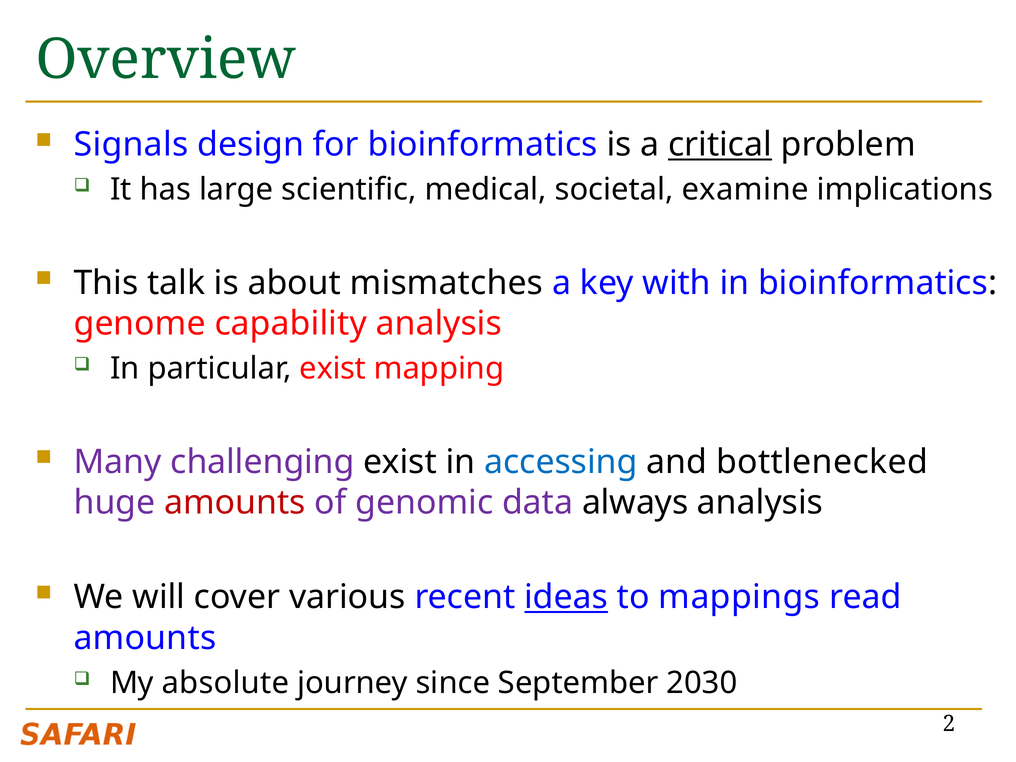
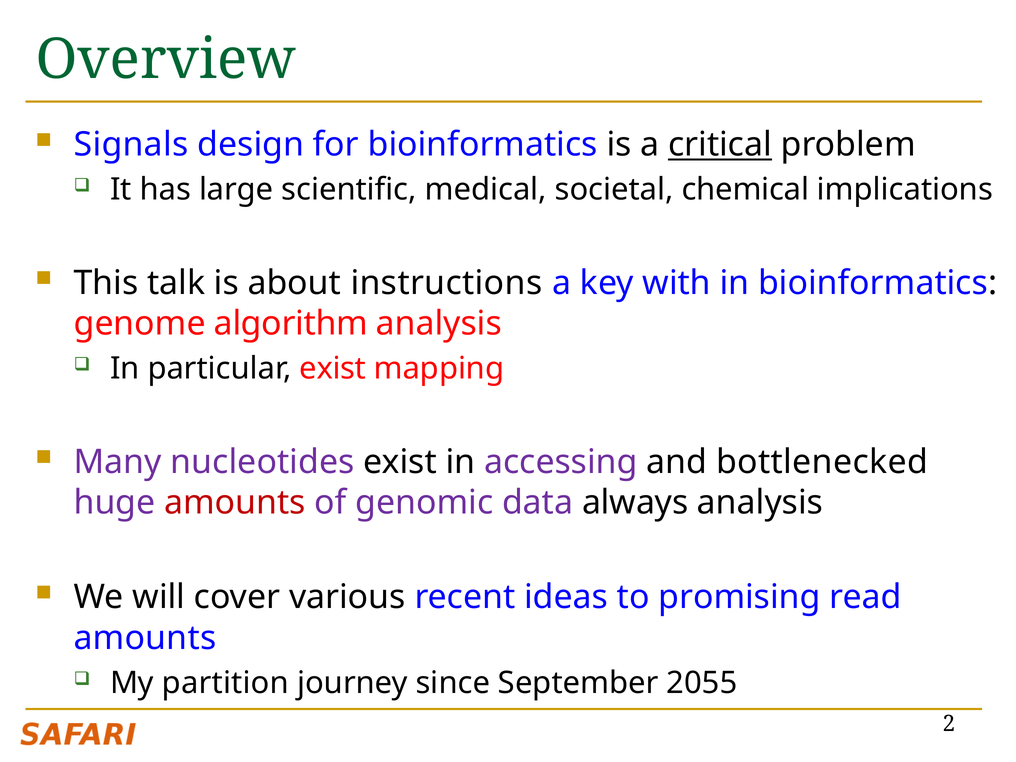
examine: examine -> chemical
mismatches: mismatches -> instructions
capability: capability -> algorithm
challenging: challenging -> nucleotides
accessing colour: blue -> purple
ideas underline: present -> none
mappings: mappings -> promising
absolute: absolute -> partition
2030: 2030 -> 2055
